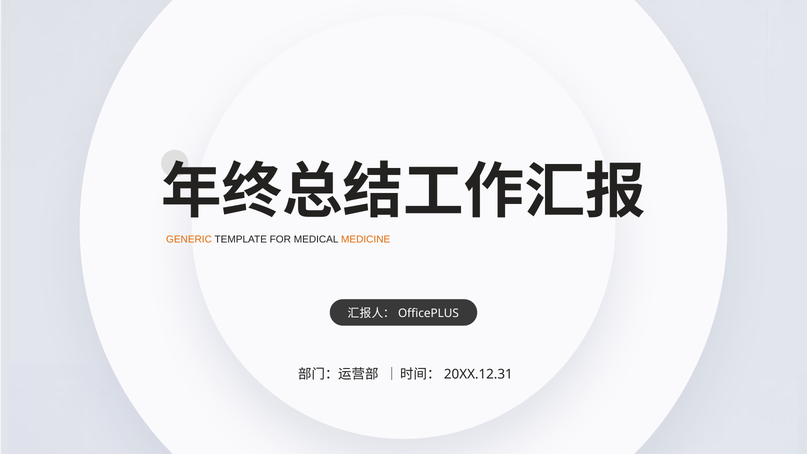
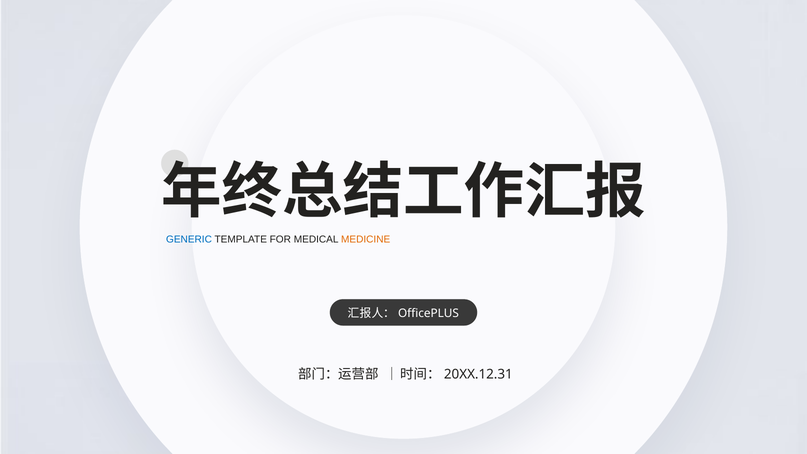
GENERIC colour: orange -> blue
